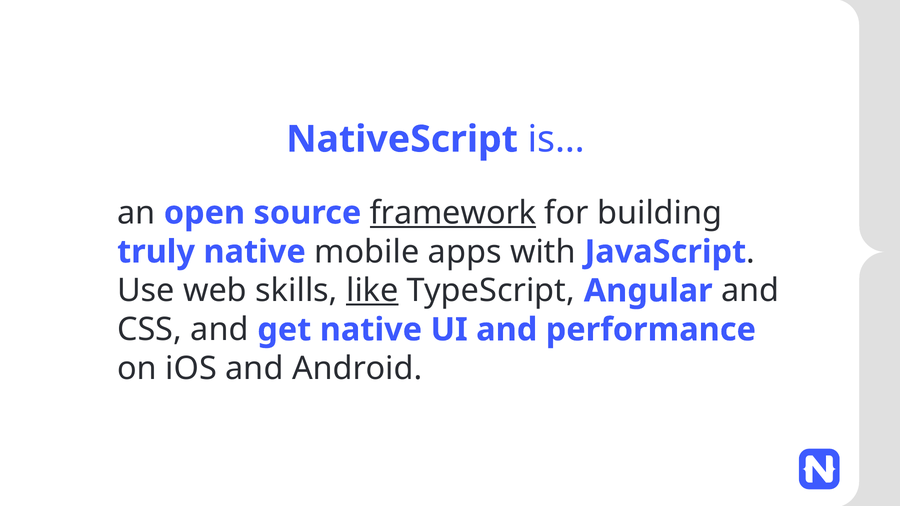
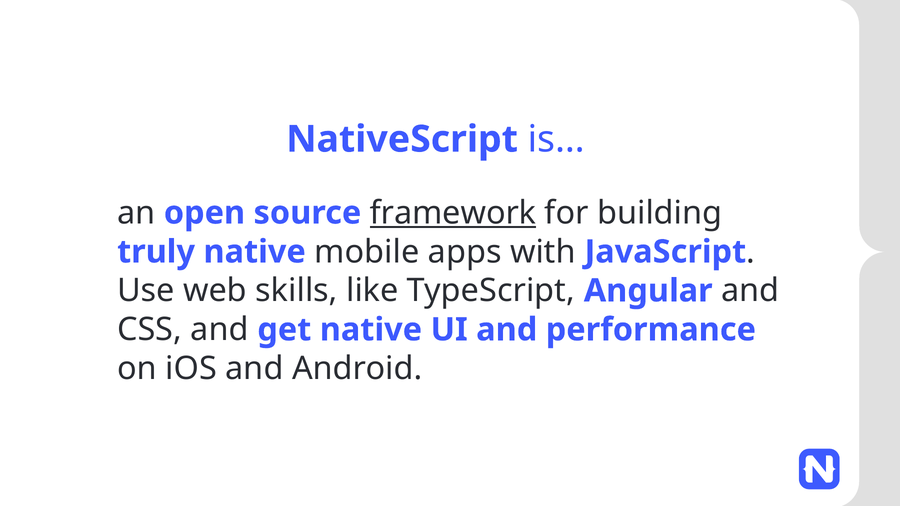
like underline: present -> none
